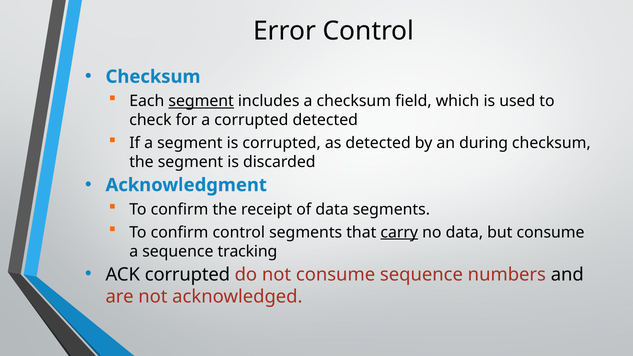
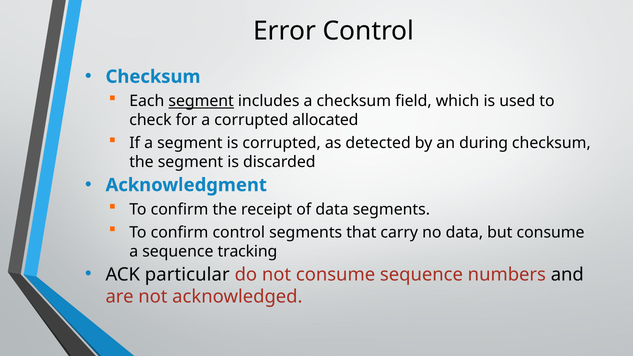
corrupted detected: detected -> allocated
carry underline: present -> none
ACK corrupted: corrupted -> particular
